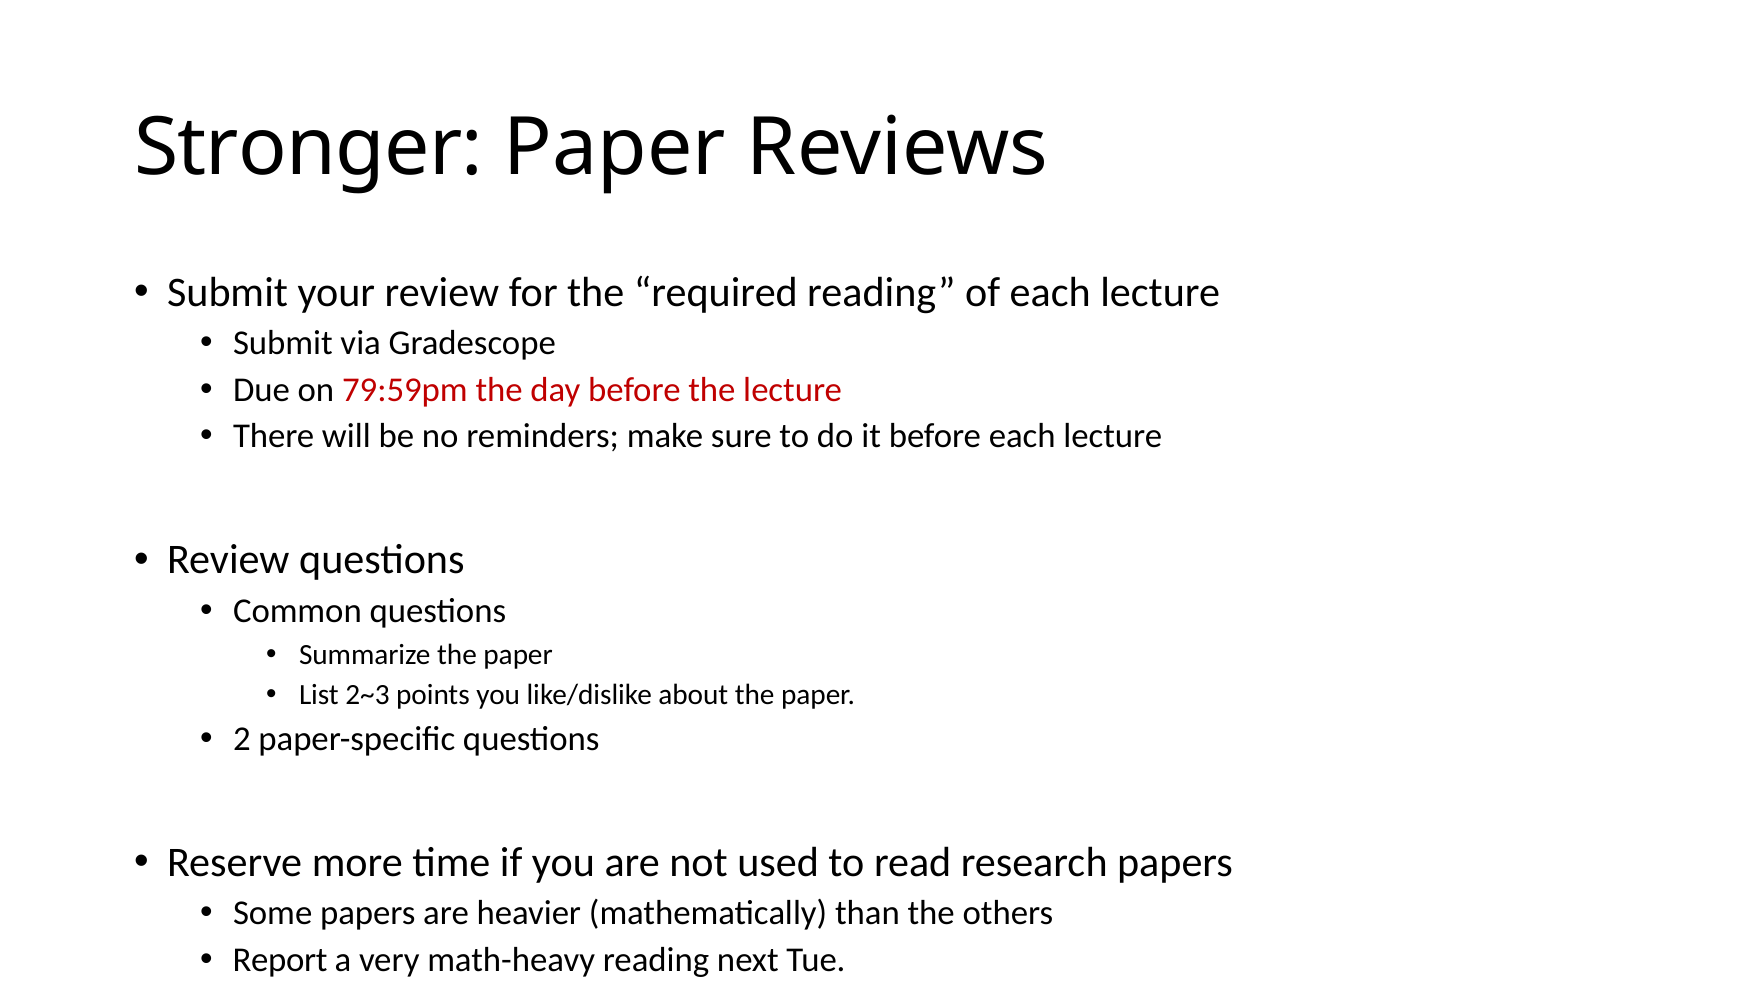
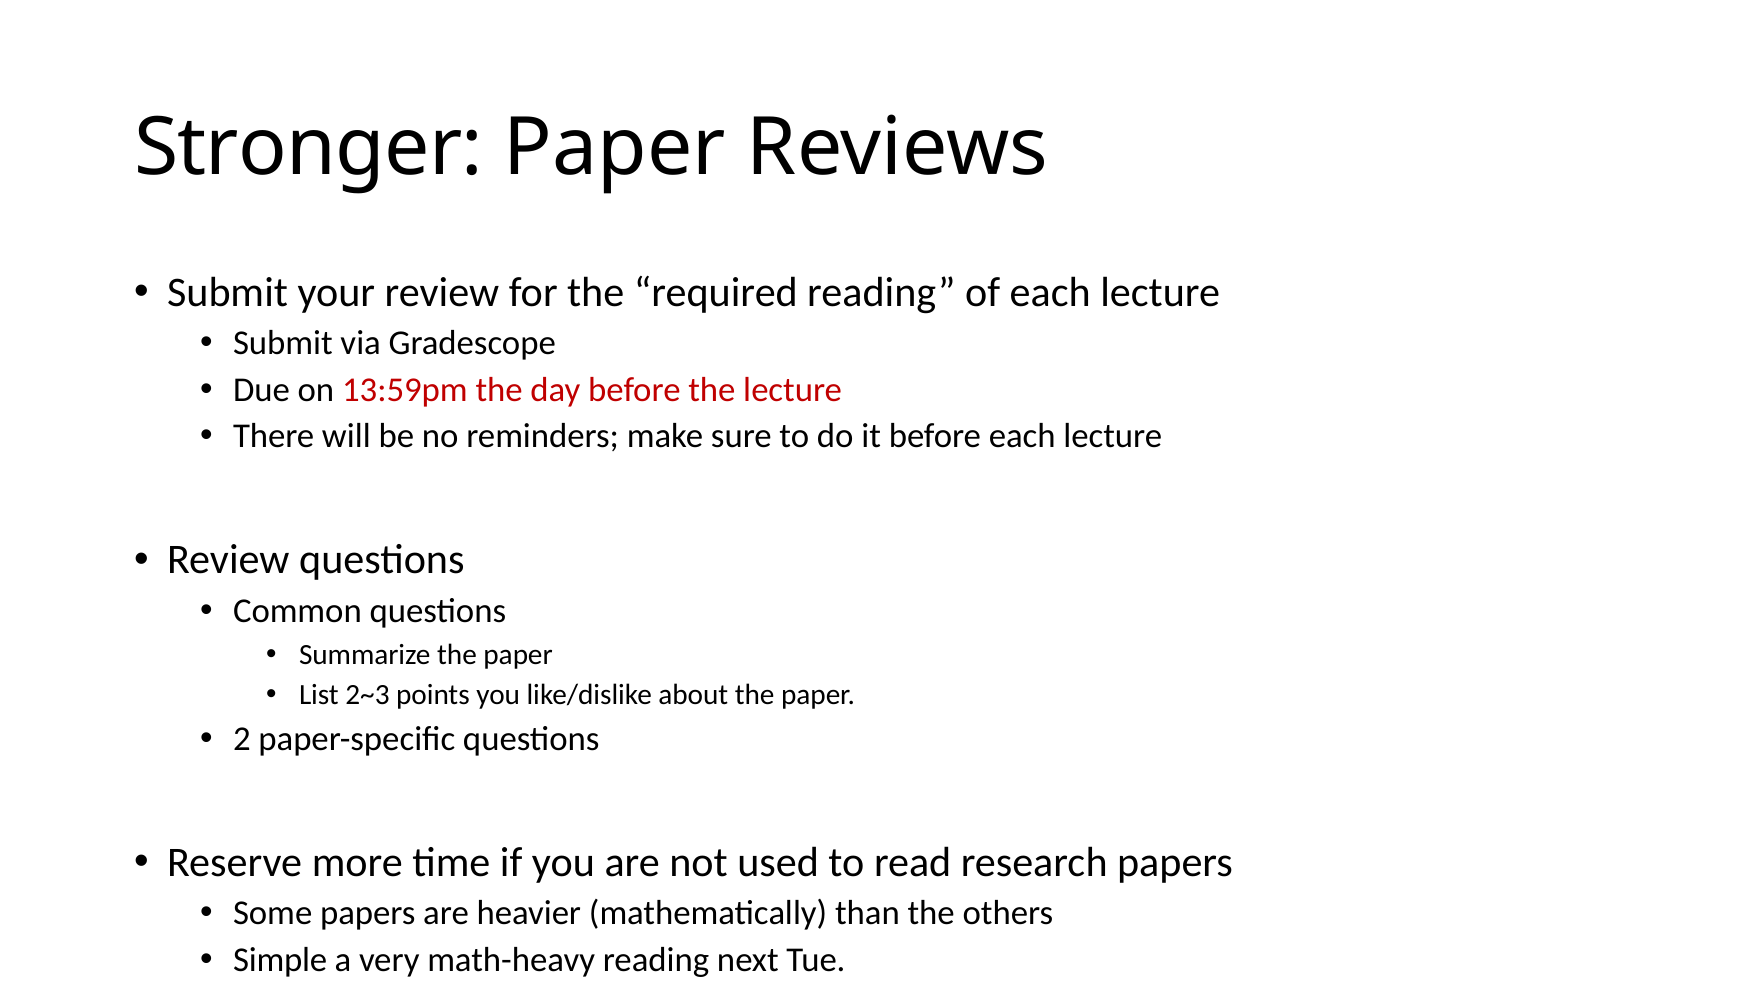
79:59pm: 79:59pm -> 13:59pm
Report: Report -> Simple
